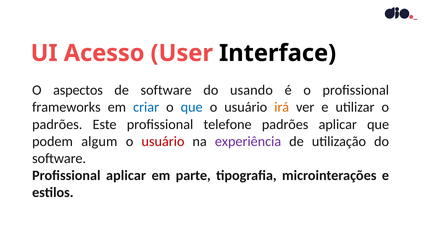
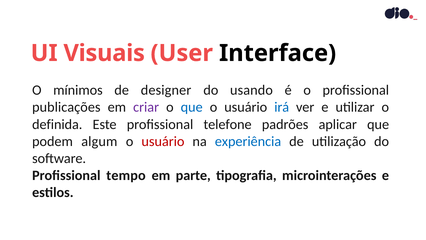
Acesso: Acesso -> Visuais
aspectos: aspectos -> mínimos
de software: software -> designer
frameworks: frameworks -> publicações
criar colour: blue -> purple
irá colour: orange -> blue
padrões at (57, 124): padrões -> definida
experiência colour: purple -> blue
Profissional aplicar: aplicar -> tempo
